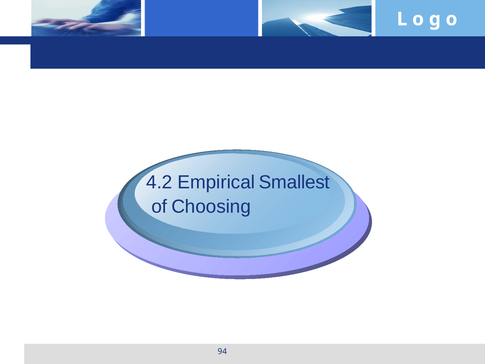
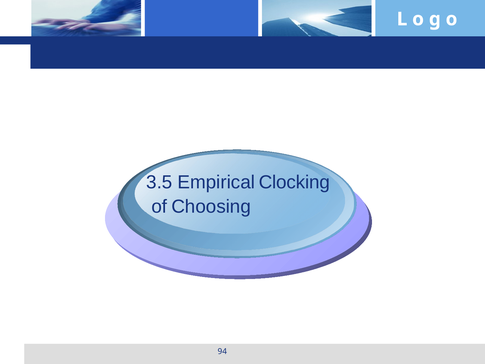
4.2: 4.2 -> 3.5
Smallest: Smallest -> Clocking
